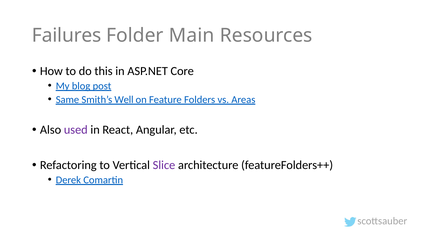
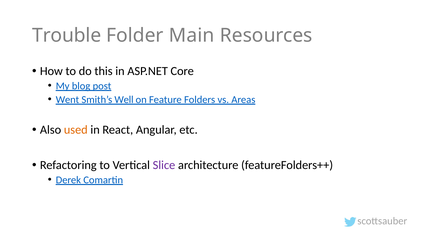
Failures: Failures -> Trouble
Same: Same -> Went
used colour: purple -> orange
